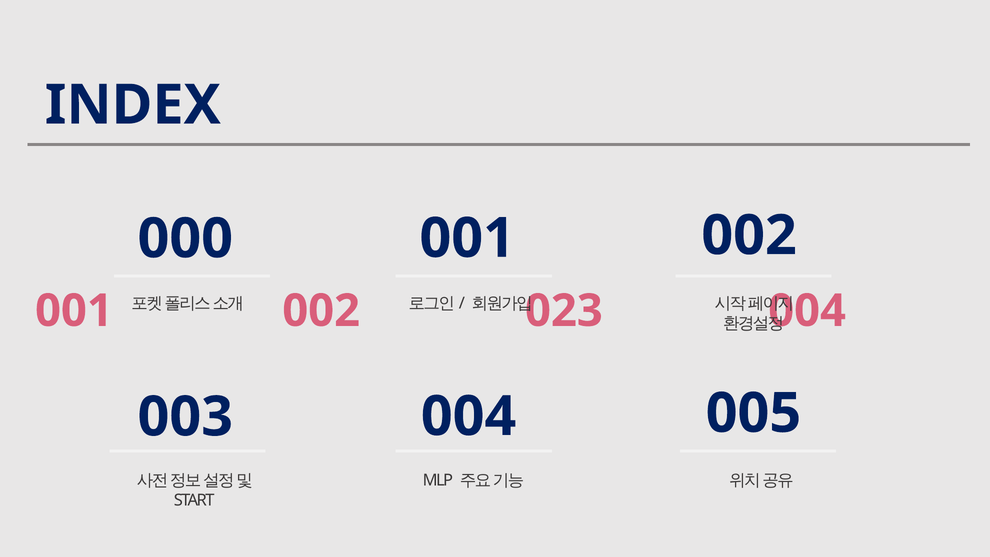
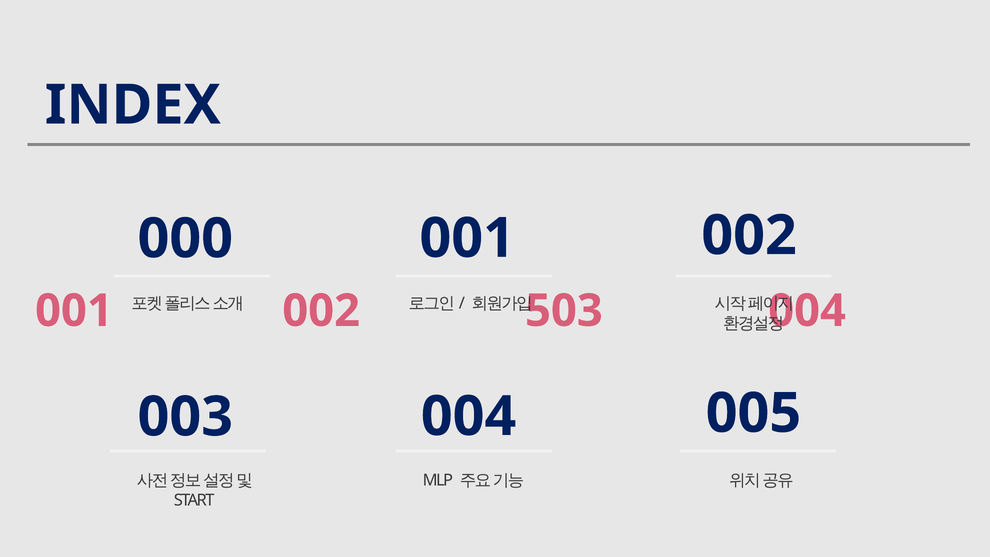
023: 023 -> 503
